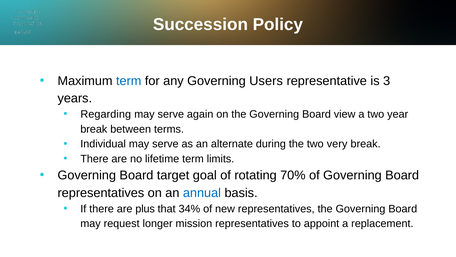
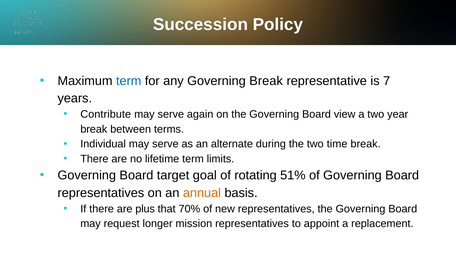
Governing Users: Users -> Break
3: 3 -> 7
Regarding: Regarding -> Contribute
very: very -> time
70%: 70% -> 51%
annual colour: blue -> orange
34%: 34% -> 70%
